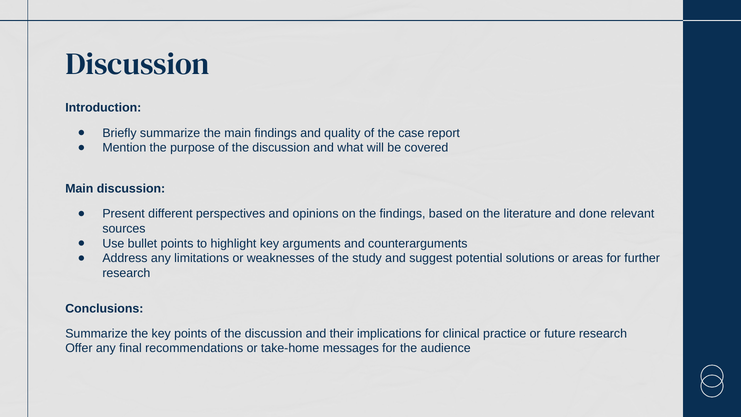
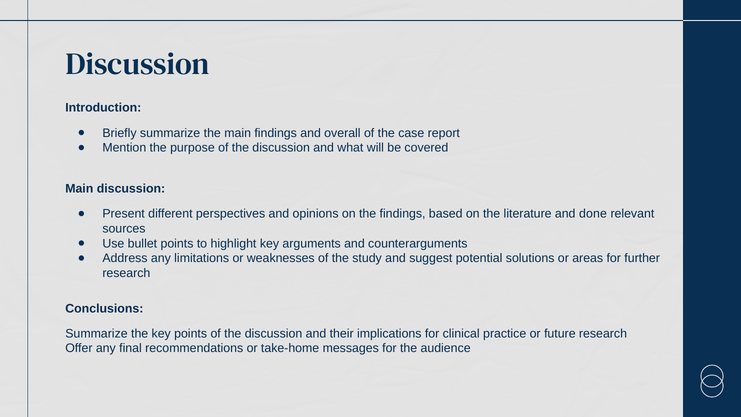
quality: quality -> overall
